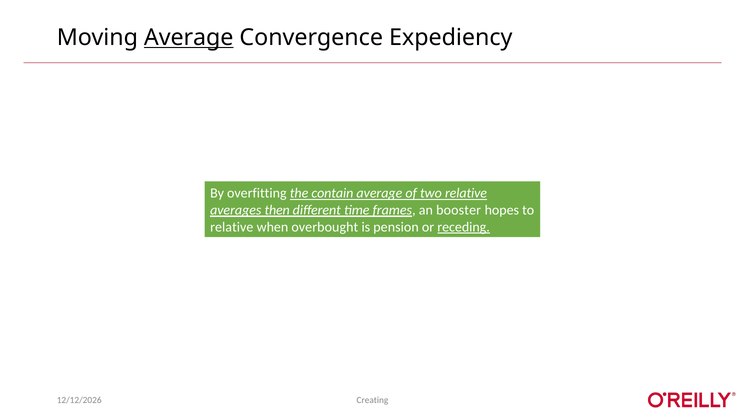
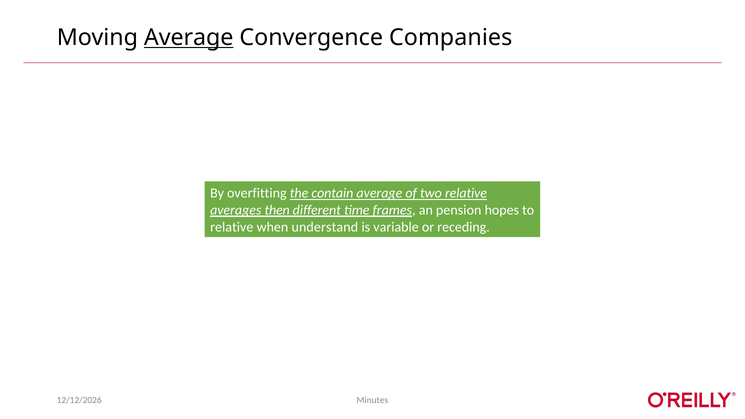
Expediency: Expediency -> Companies
booster: booster -> pension
overbought: overbought -> understand
pension: pension -> variable
receding underline: present -> none
Creating: Creating -> Minutes
